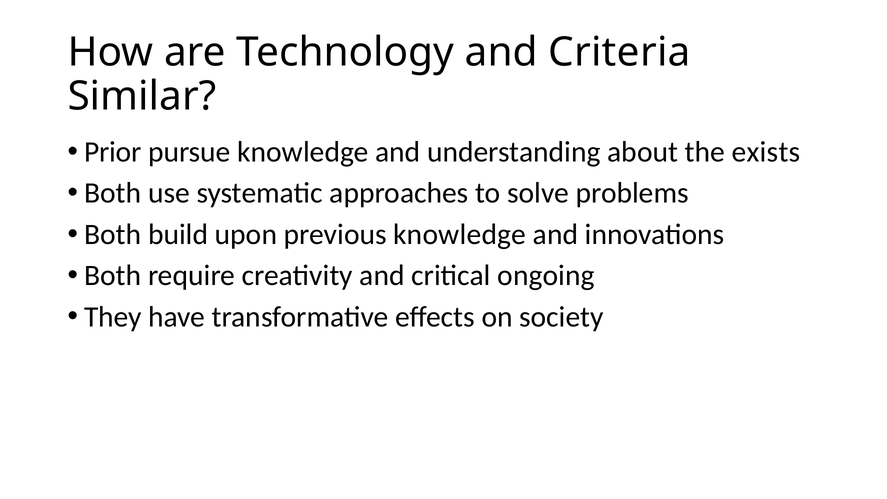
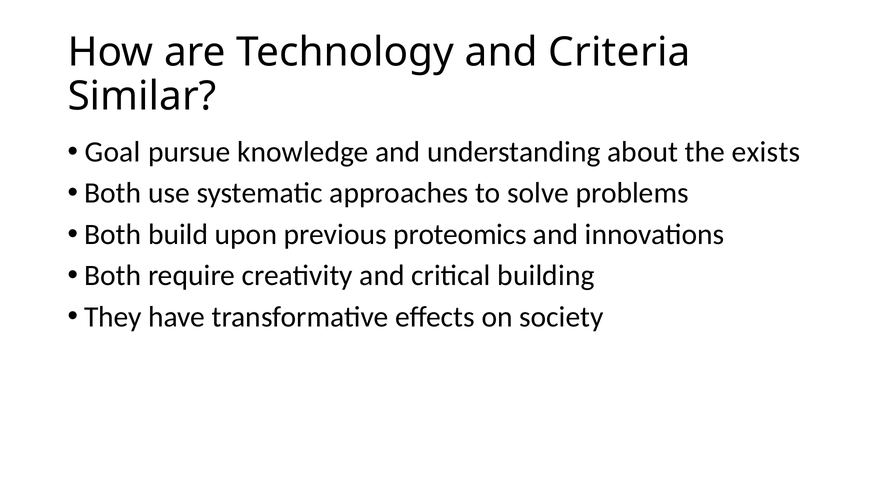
Prior: Prior -> Goal
previous knowledge: knowledge -> proteomics
ongoing: ongoing -> building
